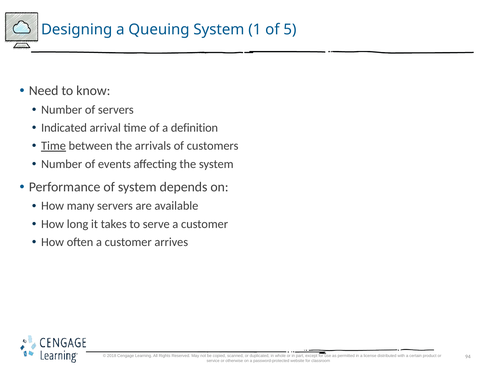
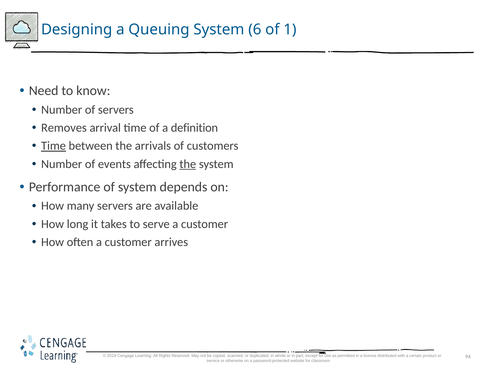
1: 1 -> 6
5: 5 -> 1
Indicated: Indicated -> Removes
the at (188, 164) underline: none -> present
